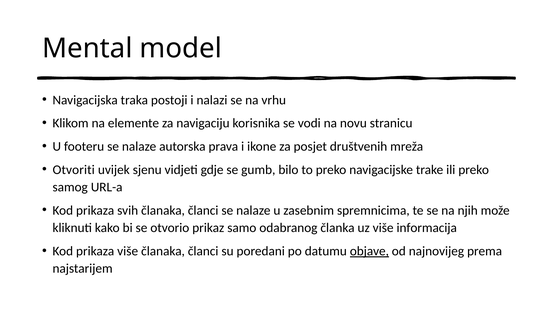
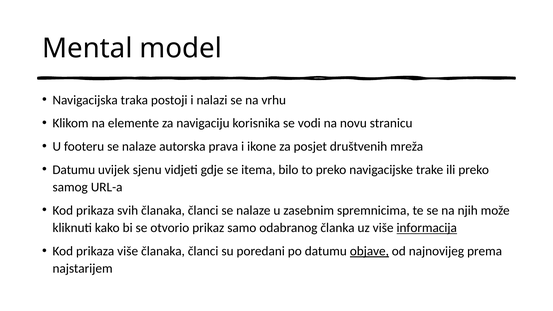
Otvoriti at (74, 170): Otvoriti -> Datumu
gumb: gumb -> itema
informacija underline: none -> present
